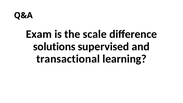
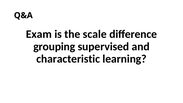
solutions: solutions -> grouping
transactional: transactional -> characteristic
